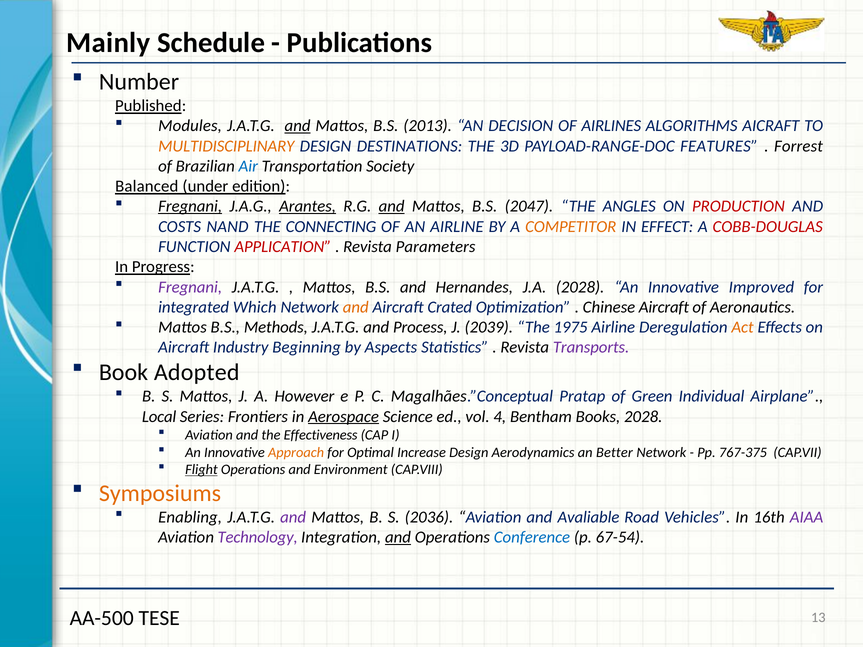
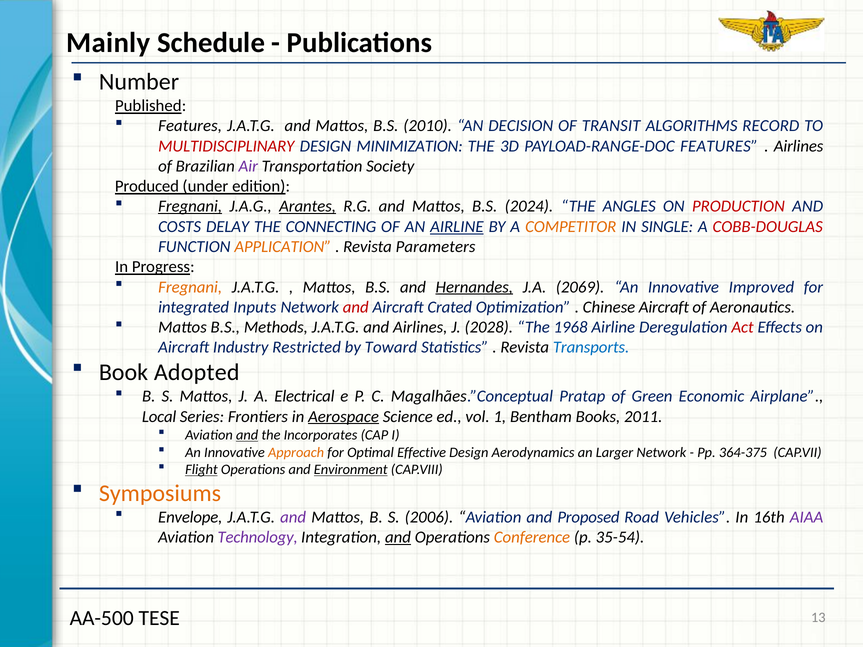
Modules at (190, 126): Modules -> Features
and at (298, 126) underline: present -> none
2013: 2013 -> 2010
AIRLINES: AIRLINES -> TRANSIT
AICRAFT: AICRAFT -> RECORD
MULTIDISCIPLINARY colour: orange -> red
DESTINATIONS: DESTINATIONS -> MINIMIZATION
Forrest at (798, 146): Forrest -> Airlines
Air colour: blue -> purple
Balanced: Balanced -> Produced
and at (392, 207) underline: present -> none
2047: 2047 -> 2024
NAND: NAND -> DELAY
AIRLINE at (457, 227) underline: none -> present
EFFECT: EFFECT -> SINGLE
APPLICATION colour: red -> orange
Fregnani at (190, 287) colour: purple -> orange
Hernandes underline: none -> present
J.A 2028: 2028 -> 2069
Which: Which -> Inputs
and at (356, 307) colour: orange -> red
and Process: Process -> Airlines
2039: 2039 -> 2028
1975: 1975 -> 1968
Act colour: orange -> red
Beginning: Beginning -> Restricted
Aspects: Aspects -> Toward
Transports colour: purple -> blue
However: However -> Electrical
Individual: Individual -> Economic
4: 4 -> 1
Books 2028: 2028 -> 2011
and at (247, 435) underline: none -> present
Effectiveness: Effectiveness -> Incorporates
Increase: Increase -> Effective
Better: Better -> Larger
767-375: 767-375 -> 364-375
Environment underline: none -> present
Enabling: Enabling -> Envelope
2036: 2036 -> 2006
Avaliable: Avaliable -> Proposed
Conference colour: blue -> orange
67-54: 67-54 -> 35-54
